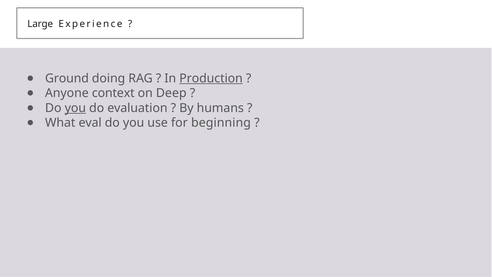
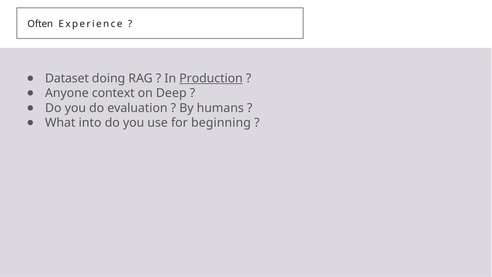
Large: Large -> Often
Ground: Ground -> Dataset
you at (75, 108) underline: present -> none
eval: eval -> into
